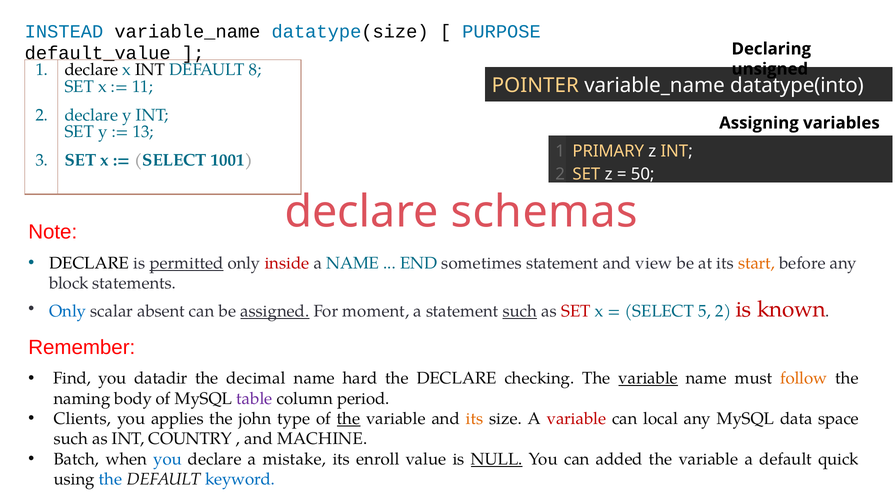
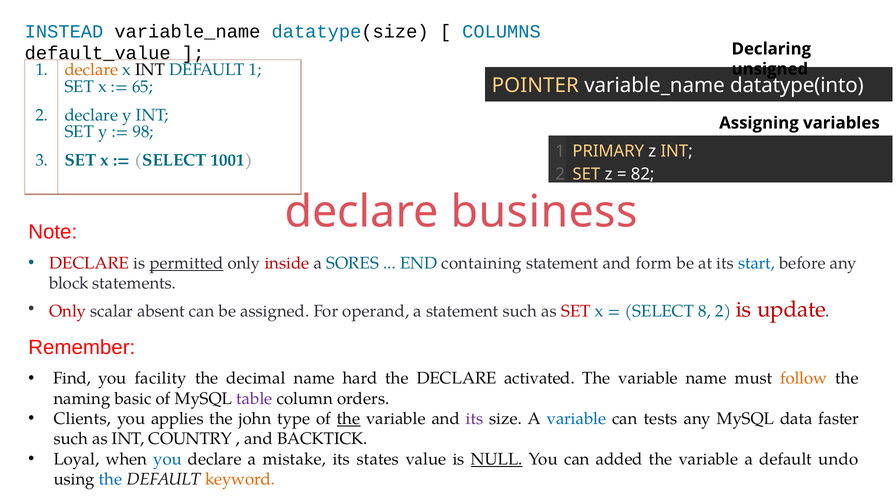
PURPOSE: PURPOSE -> COLUMNS
declare at (91, 70) colour: black -> orange
DEFAULT 8: 8 -> 1
11: 11 -> 65
13: 13 -> 98
50: 50 -> 82
schemas: schemas -> business
DECLARE at (89, 263) colour: black -> red
a NAME: NAME -> SORES
sometimes: sometimes -> containing
view: view -> form
start colour: orange -> blue
Only at (68, 311) colour: blue -> red
assigned underline: present -> none
moment: moment -> operand
such at (520, 311) underline: present -> none
5: 5 -> 8
known: known -> update
datadir: datadir -> facility
checking: checking -> activated
variable at (648, 378) underline: present -> none
body: body -> basic
period: period -> orders
its at (475, 419) colour: orange -> purple
variable at (576, 419) colour: red -> blue
local: local -> tests
space: space -> faster
MACHINE: MACHINE -> BACKTICK
Batch: Batch -> Loyal
enroll: enroll -> states
quick: quick -> undo
keyword colour: blue -> orange
